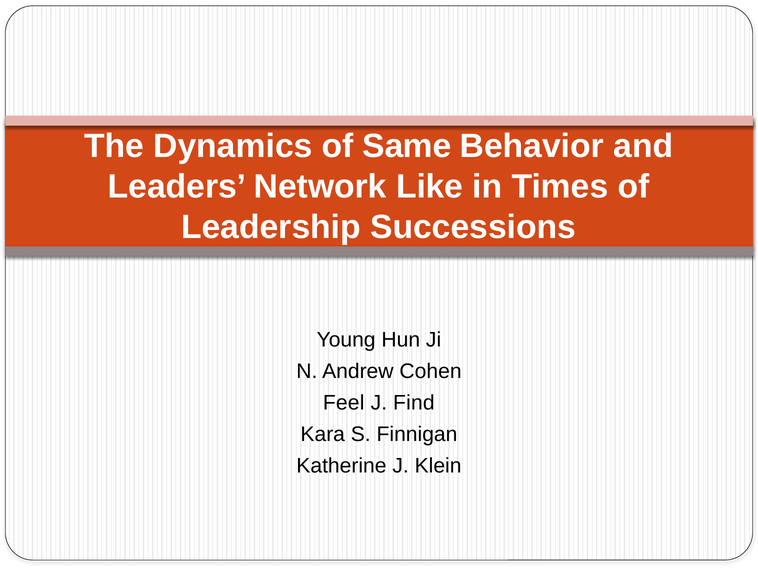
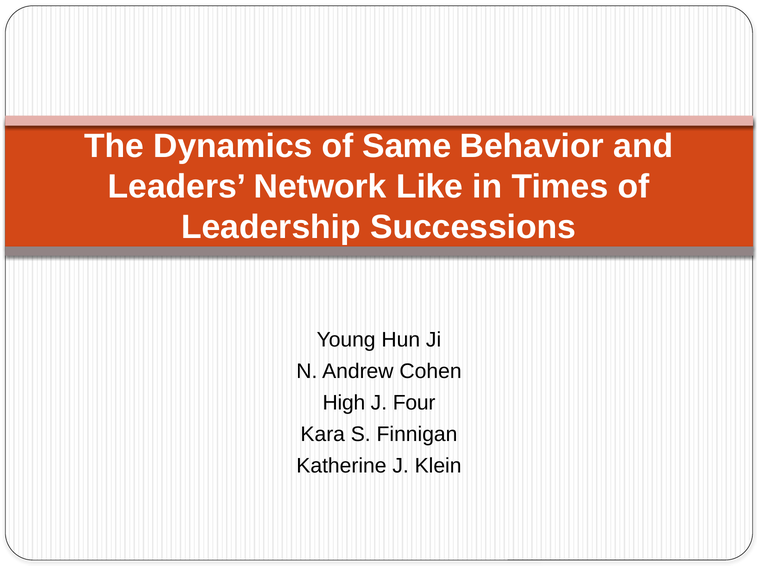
Feel: Feel -> High
Find: Find -> Four
